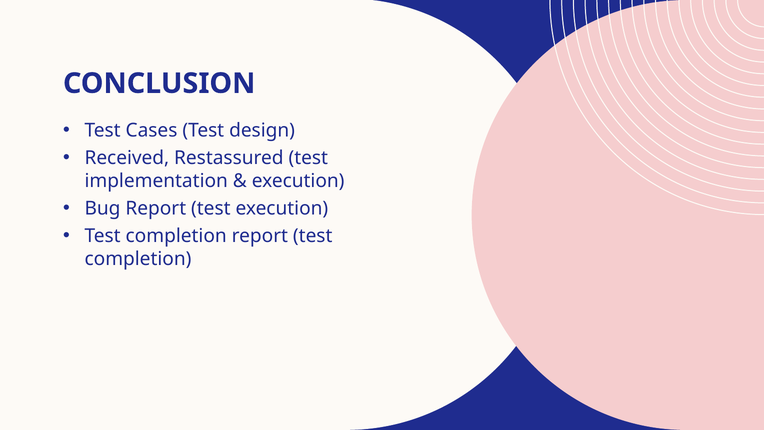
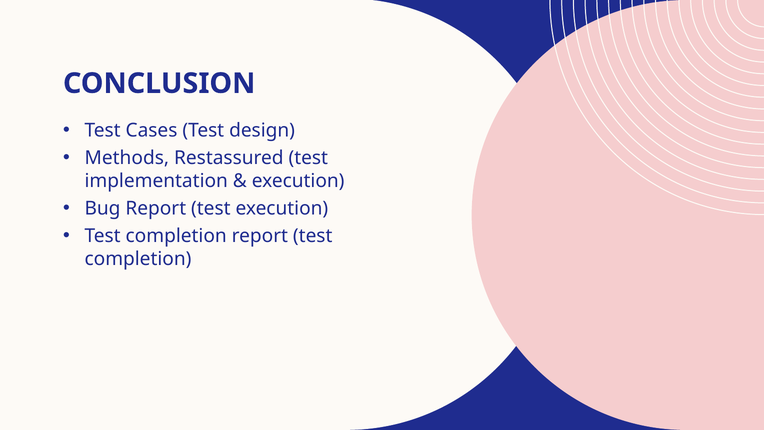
Received: Received -> Methods
